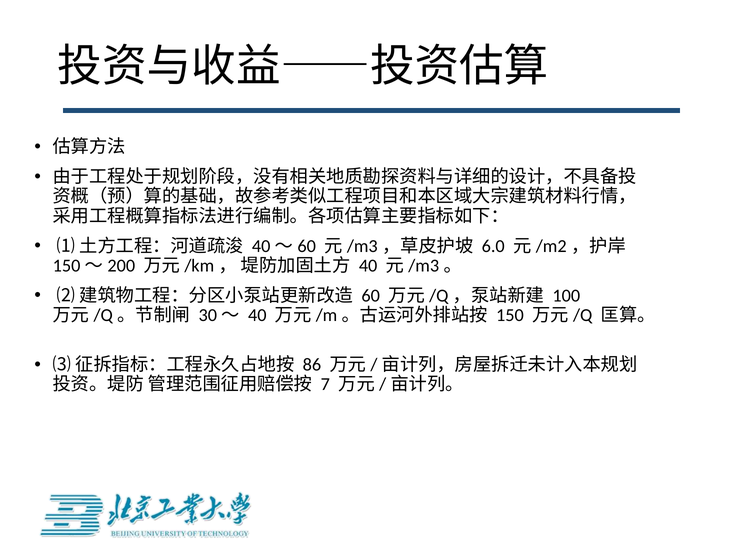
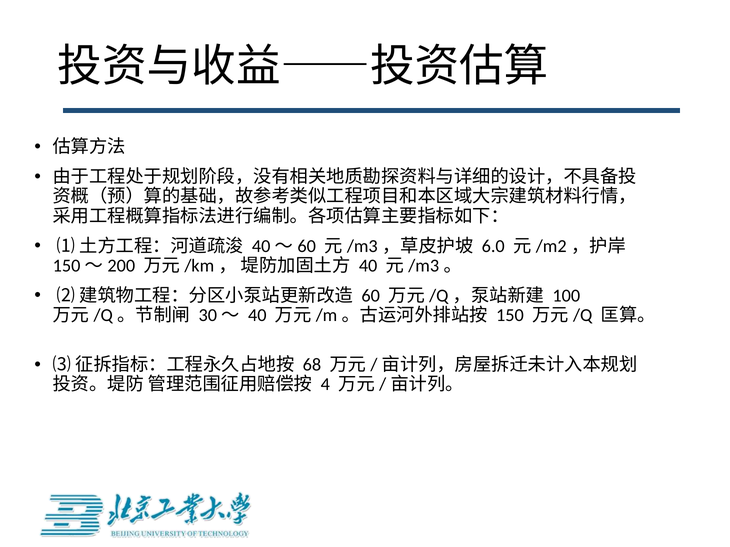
86: 86 -> 68
7: 7 -> 4
